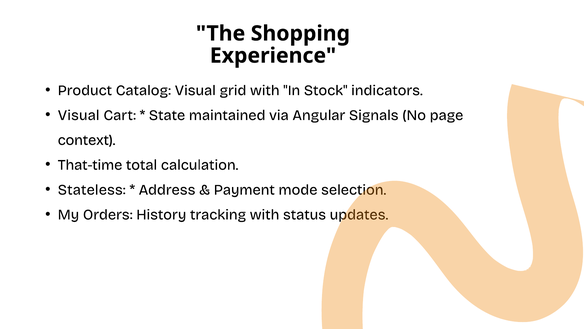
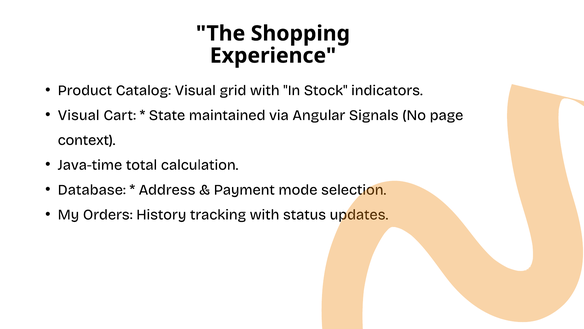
That-time: That-time -> Java-time
Stateless: Stateless -> Database
